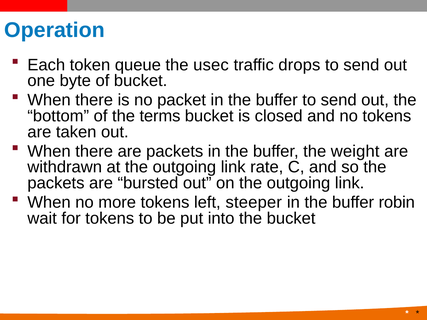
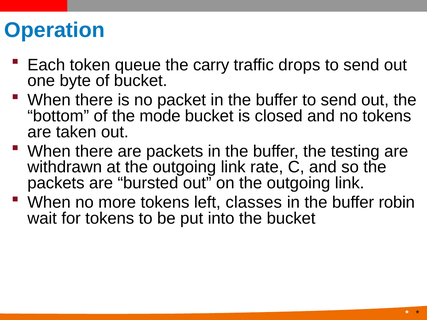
usec: usec -> carry
terms: terms -> mode
weight: weight -> testing
steeper: steeper -> classes
